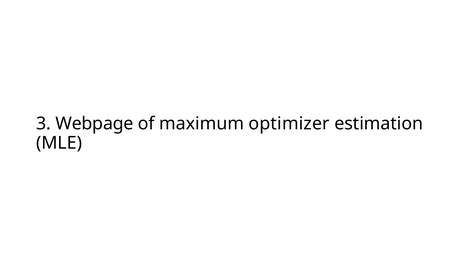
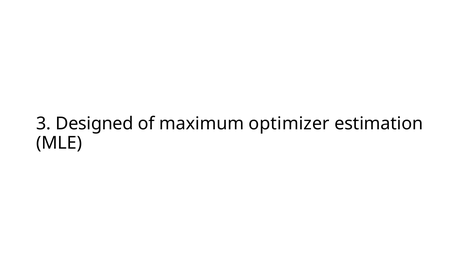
Webpage: Webpage -> Designed
